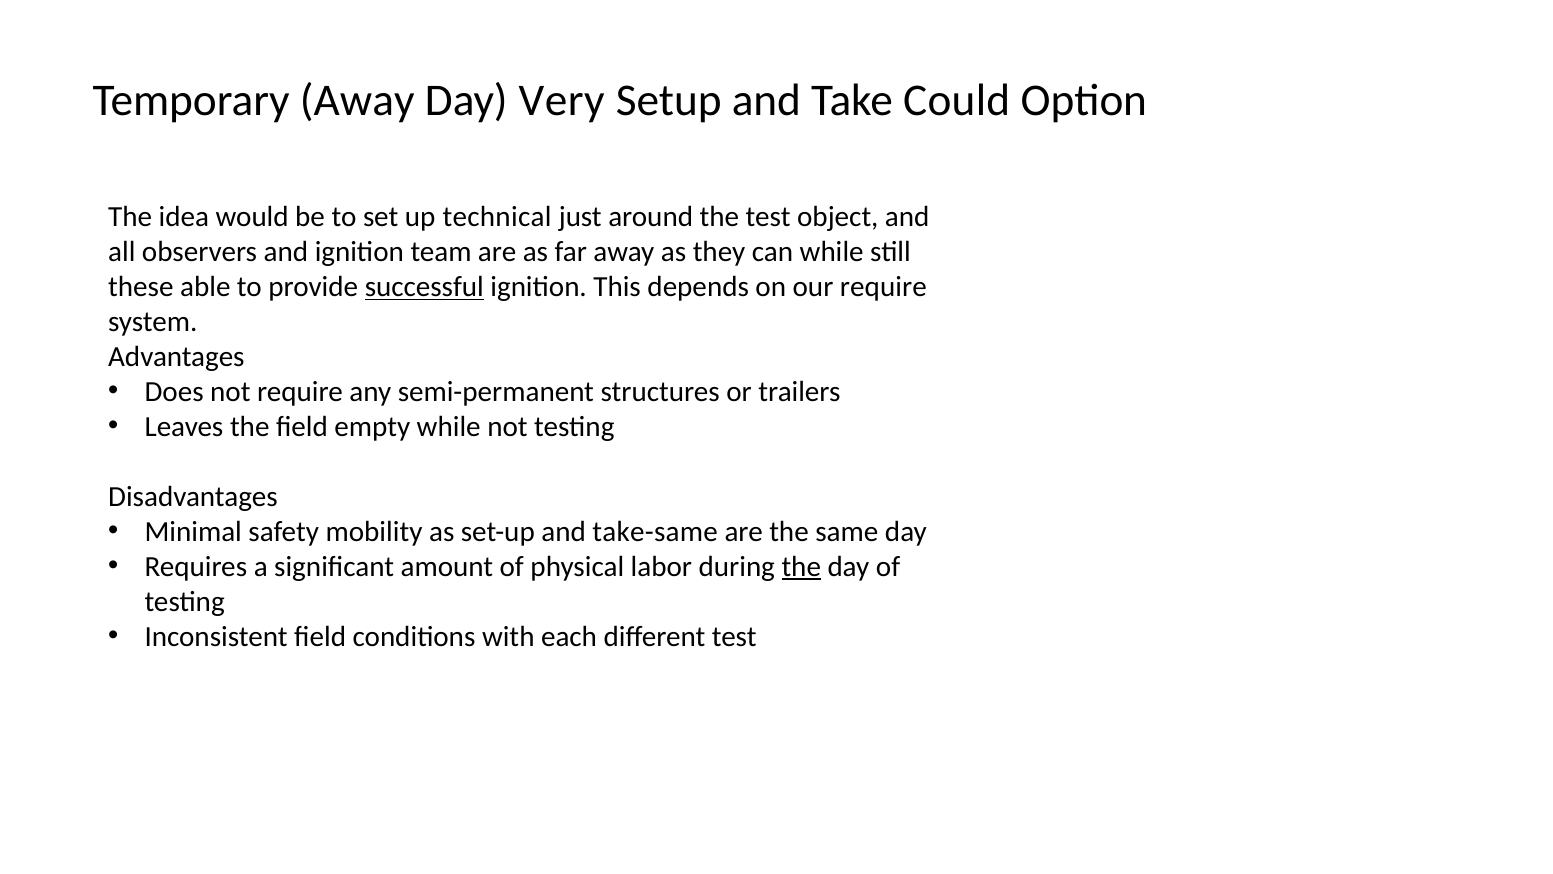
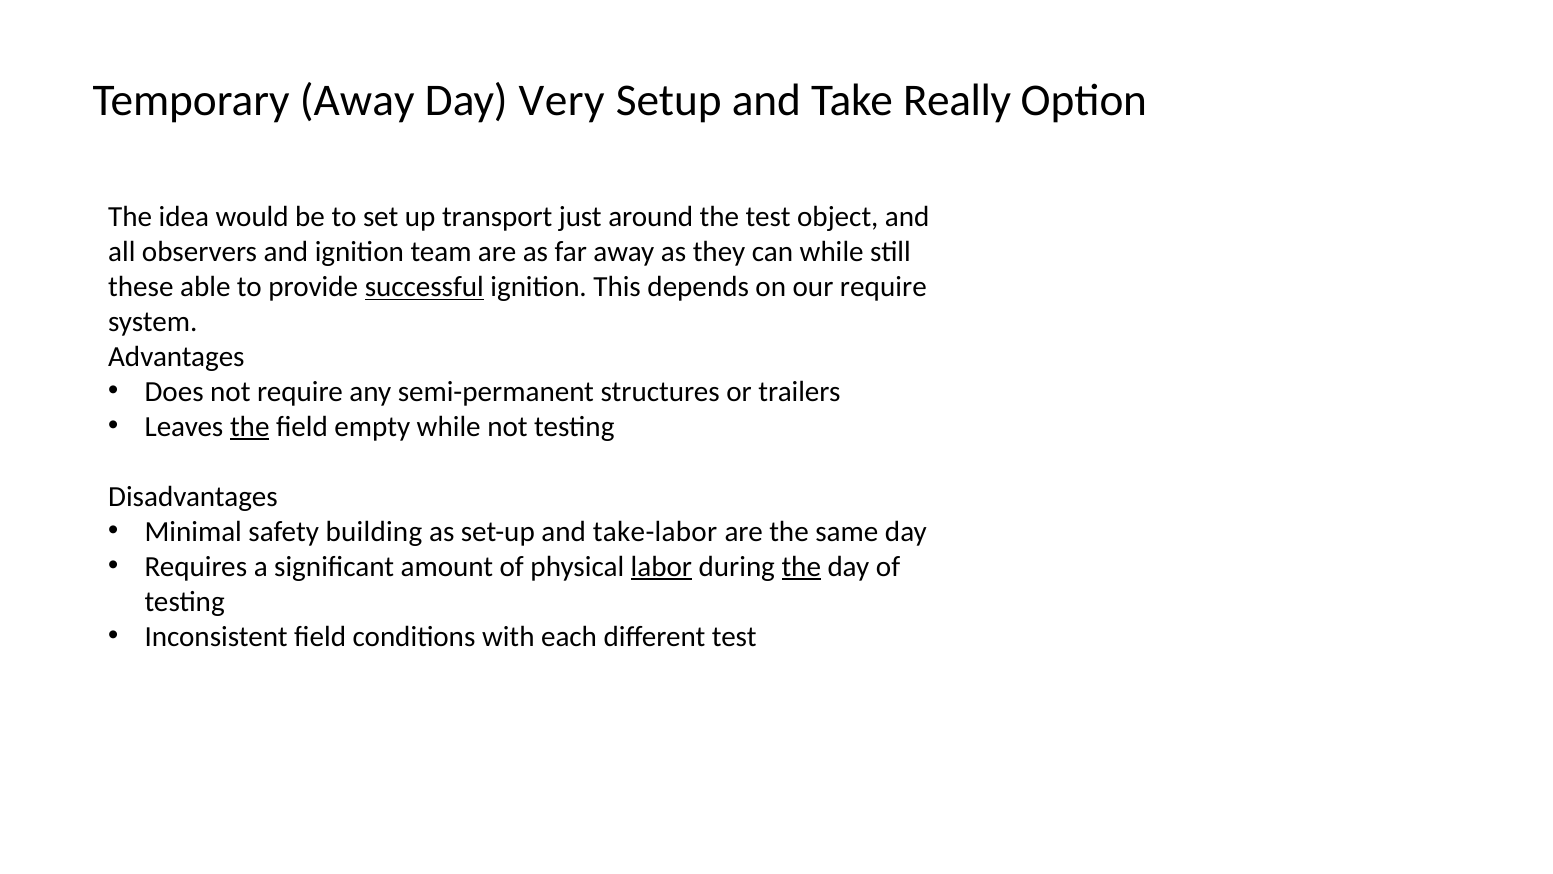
Could: Could -> Really
technical: technical -> transport
the at (250, 427) underline: none -> present
mobility: mobility -> building
take-same: take-same -> take-labor
labor underline: none -> present
